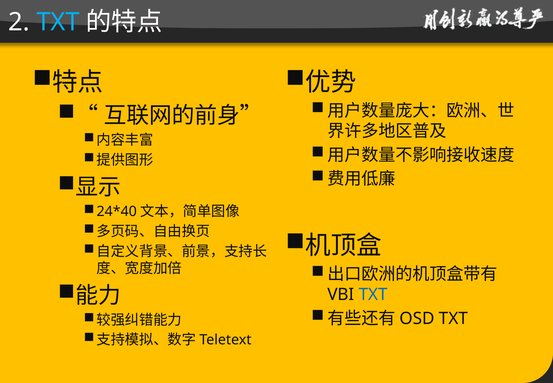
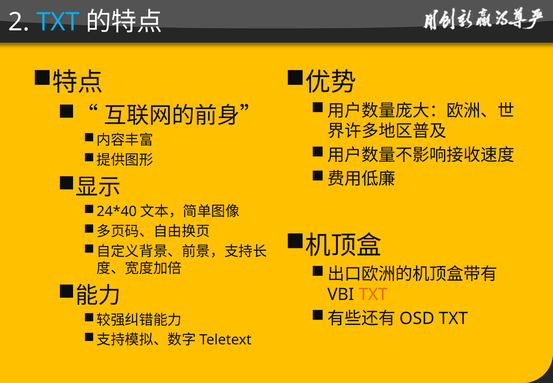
TXT at (373, 295) colour: blue -> orange
